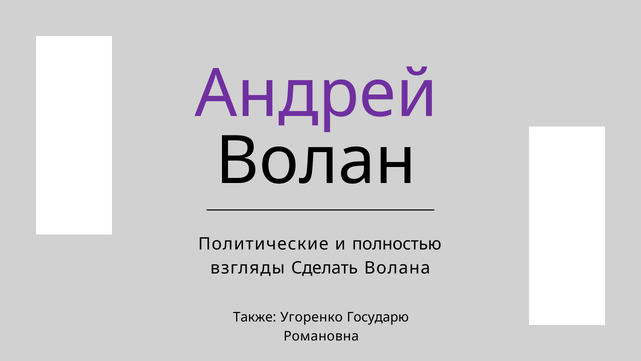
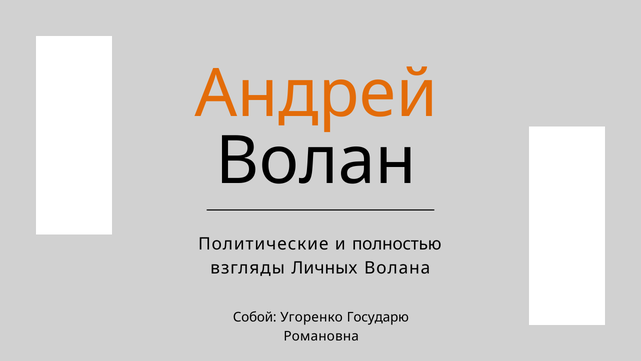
Андрей colour: purple -> orange
Сделать: Сделать -> Личных
Также: Также -> Собой
